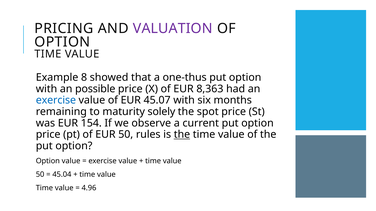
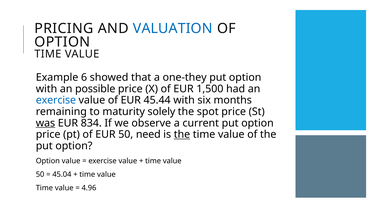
VALUATION colour: purple -> blue
8: 8 -> 6
one-thus: one-thus -> one-they
8,363: 8,363 -> 1,500
45.07: 45.07 -> 45.44
was underline: none -> present
154: 154 -> 834
rules: rules -> need
